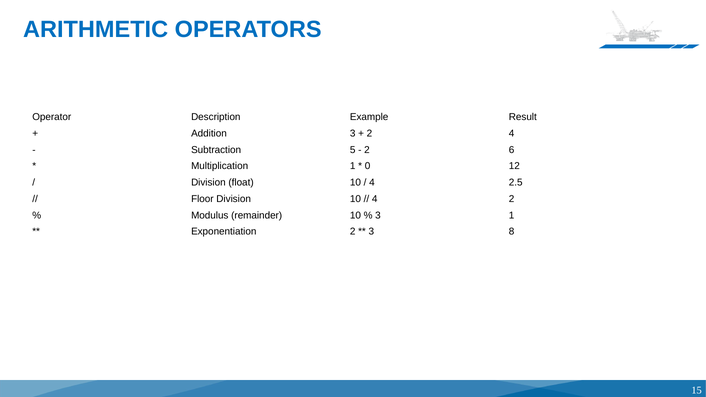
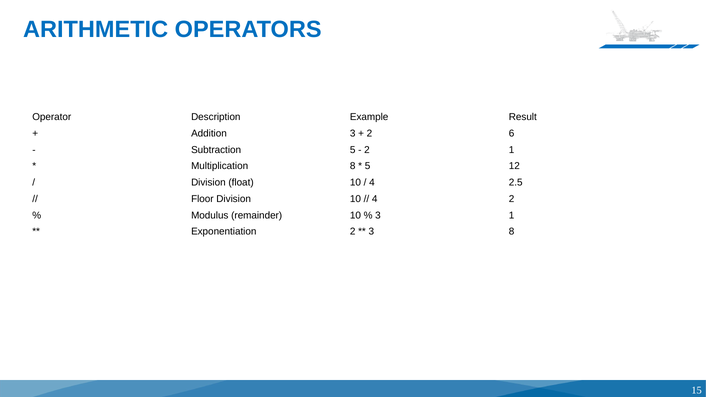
2 4: 4 -> 6
2 6: 6 -> 1
Multiplication 1: 1 -> 8
0 at (368, 166): 0 -> 5
